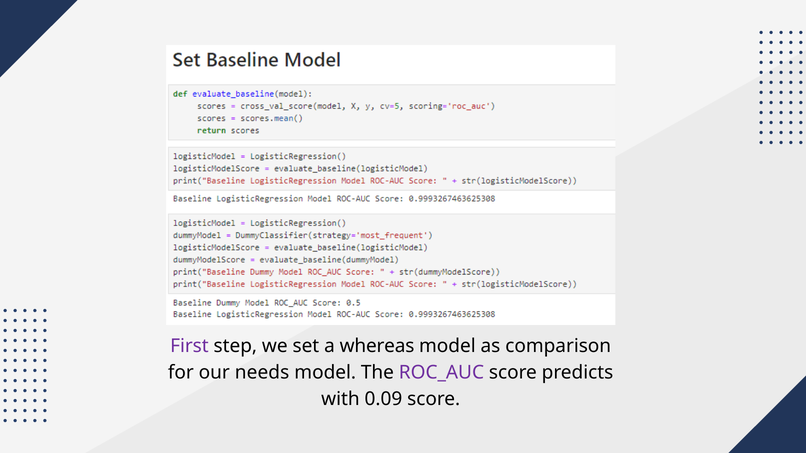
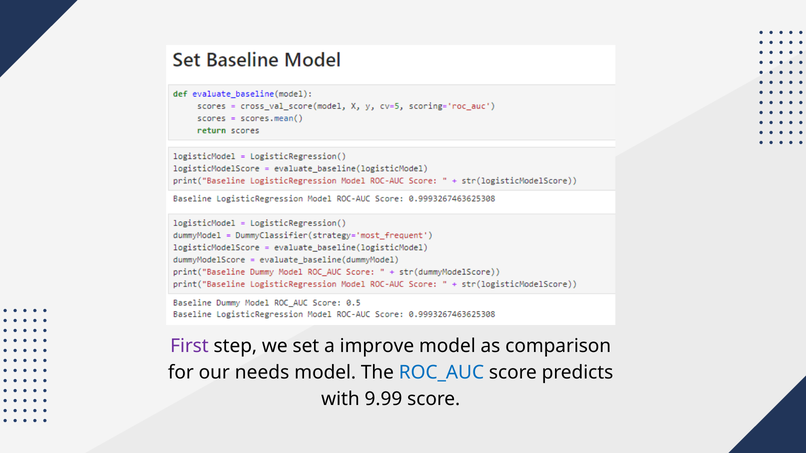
whereas: whereas -> improve
ROC_AUC colour: purple -> blue
0.09: 0.09 -> 9.99
